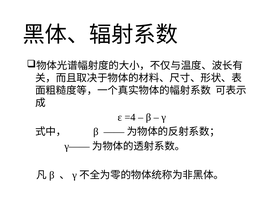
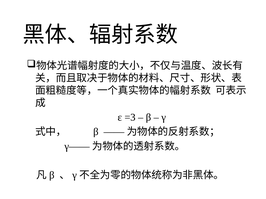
=4: =4 -> =3
